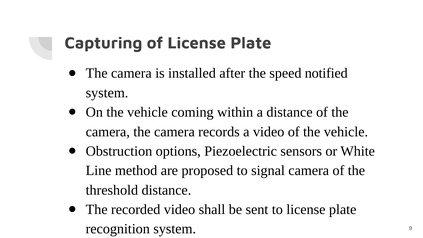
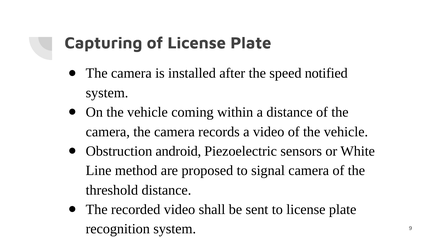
options: options -> android
